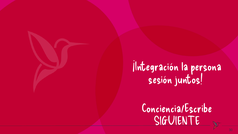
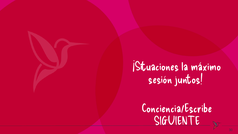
¡Integración: ¡Integración -> ¡Situaciones
persona: persona -> máximo
